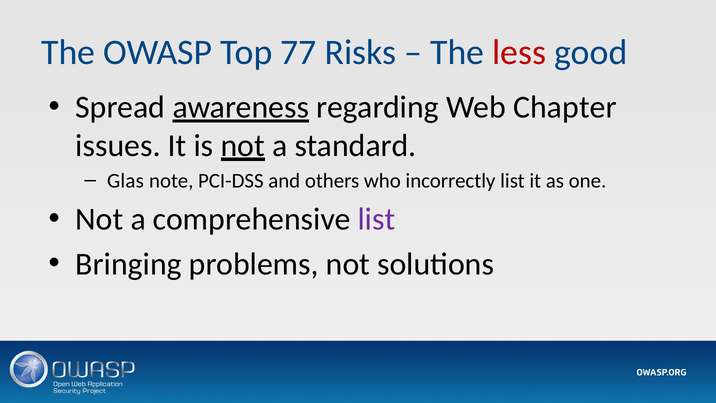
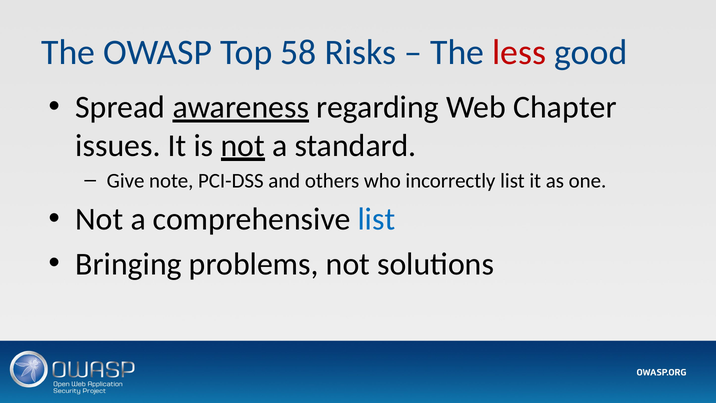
77: 77 -> 58
Glas: Glas -> Give
list at (376, 219) colour: purple -> blue
